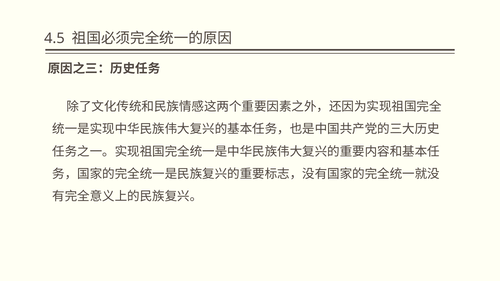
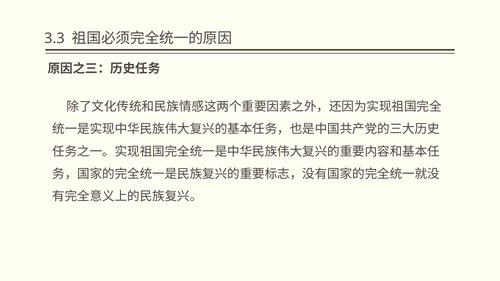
4.5: 4.5 -> 3.3
